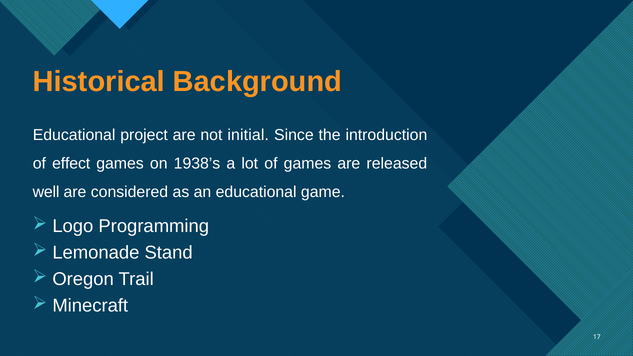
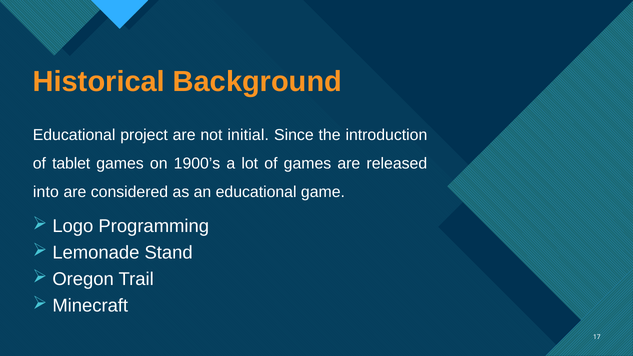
effect: effect -> tablet
1938’s: 1938’s -> 1900’s
well: well -> into
